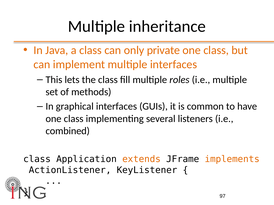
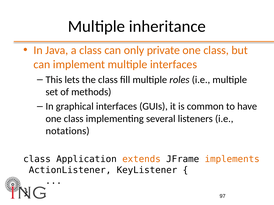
combined: combined -> notations
